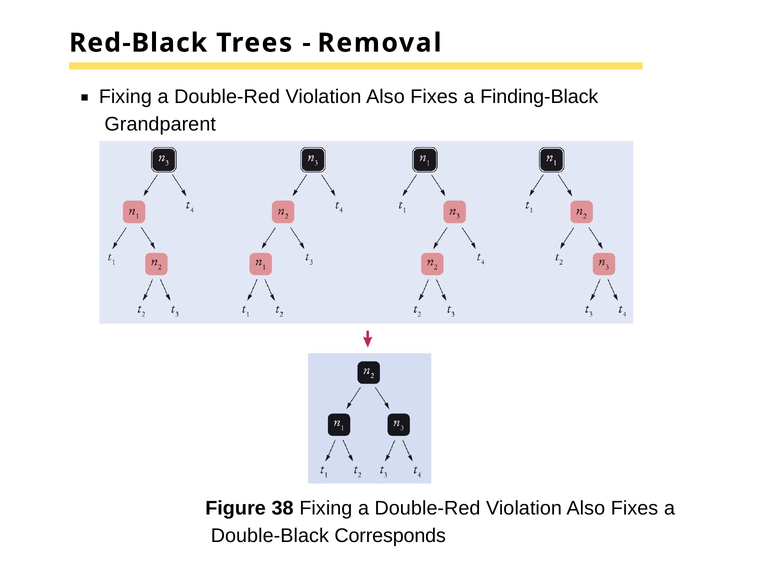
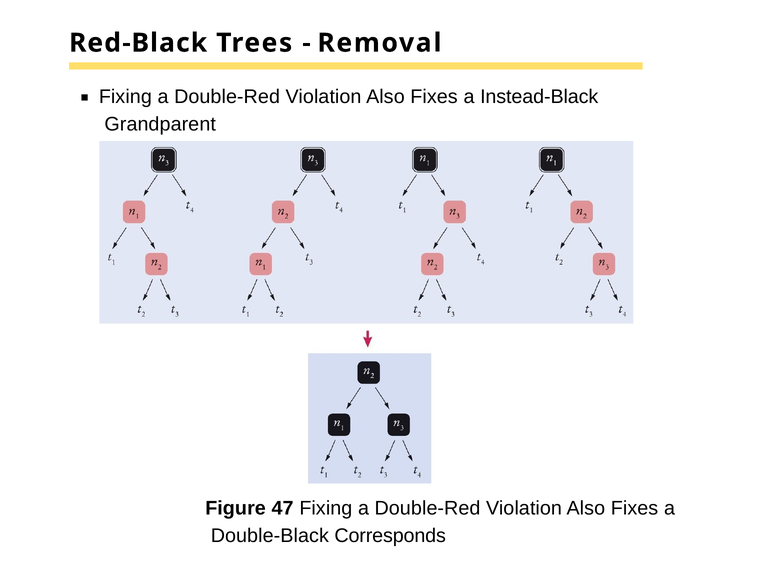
Finding-Black: Finding-Black -> Instead-Black
38: 38 -> 47
